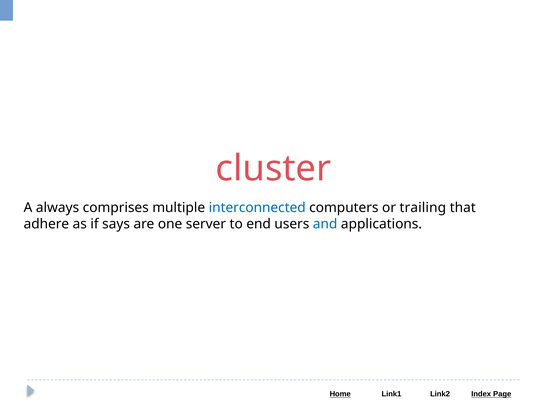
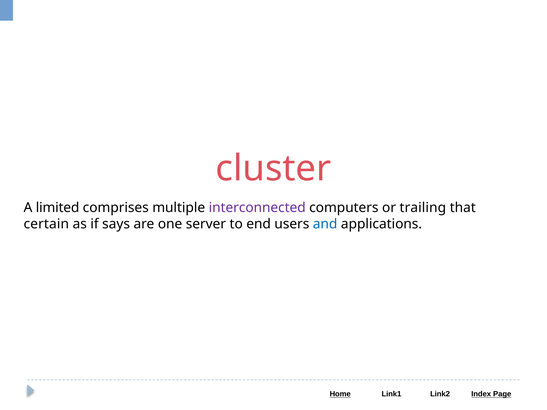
always: always -> limited
interconnected colour: blue -> purple
adhere: adhere -> certain
